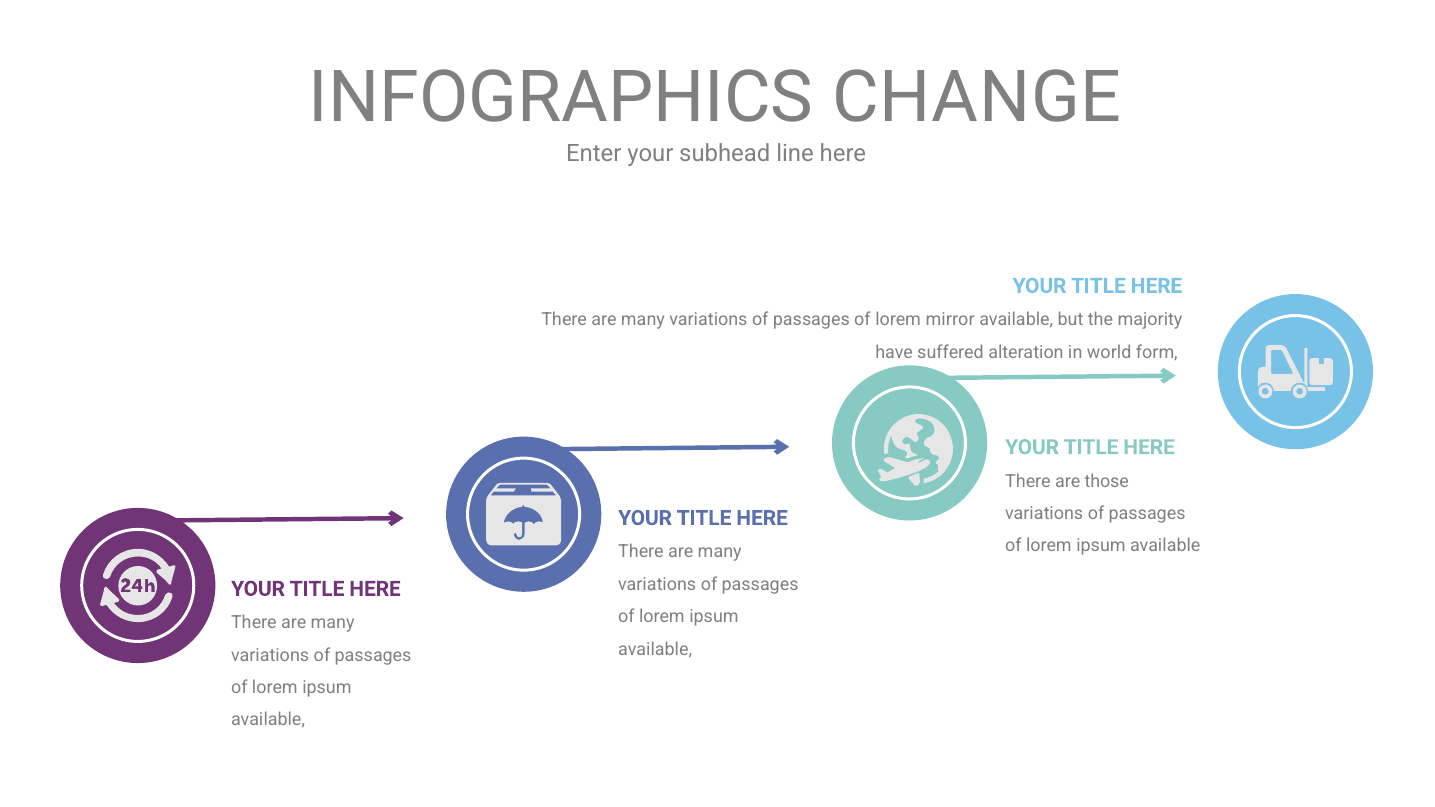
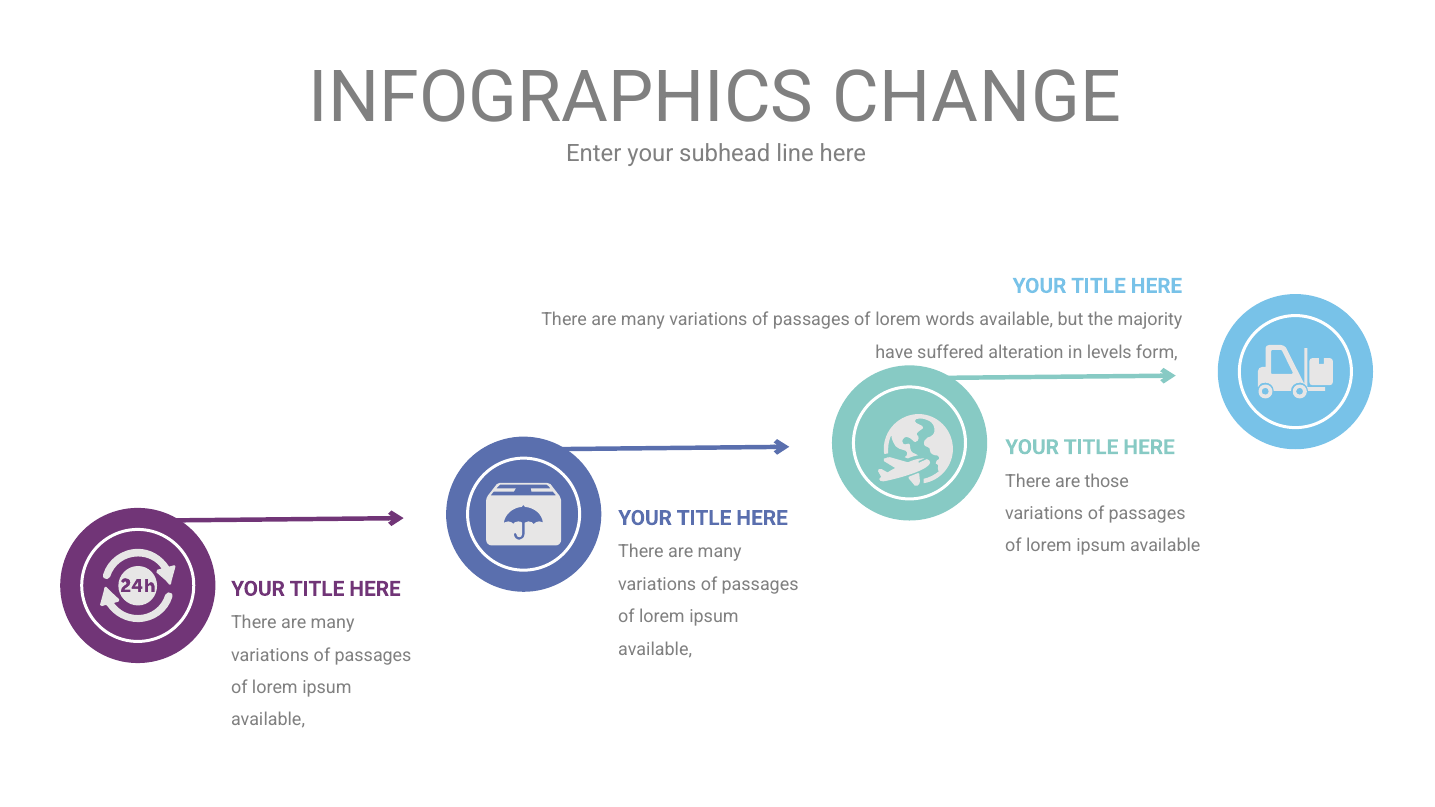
mirror: mirror -> words
world: world -> levels
